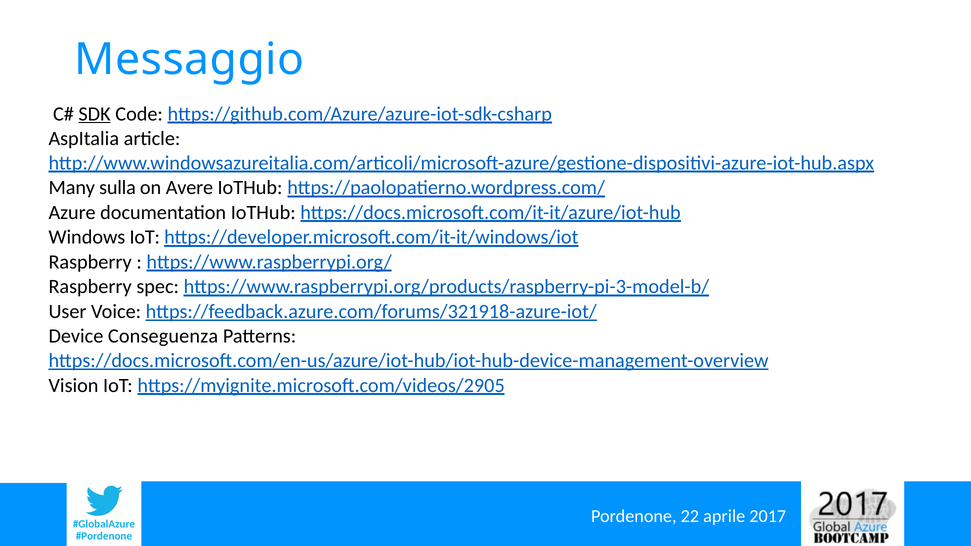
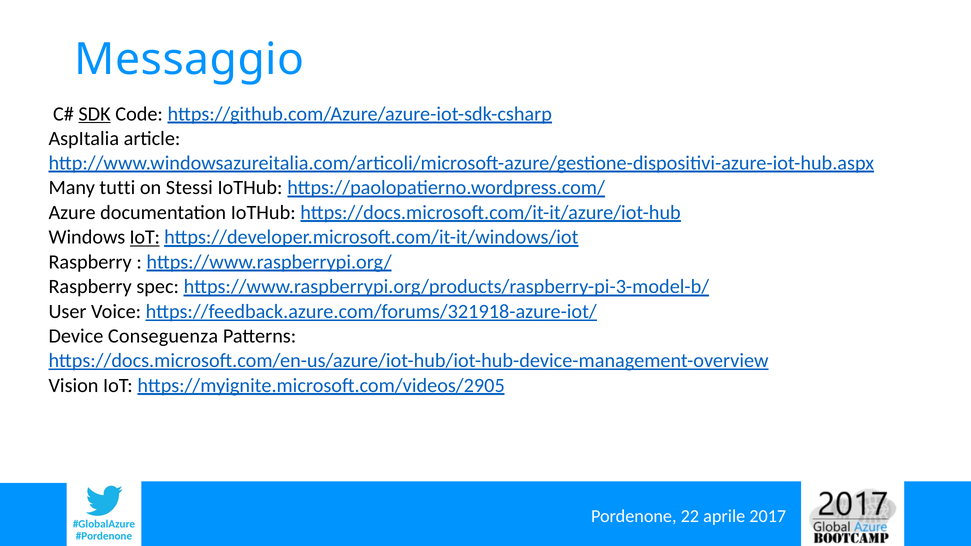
sulla: sulla -> tutti
Avere: Avere -> Stessi
IoT at (145, 237) underline: none -> present
